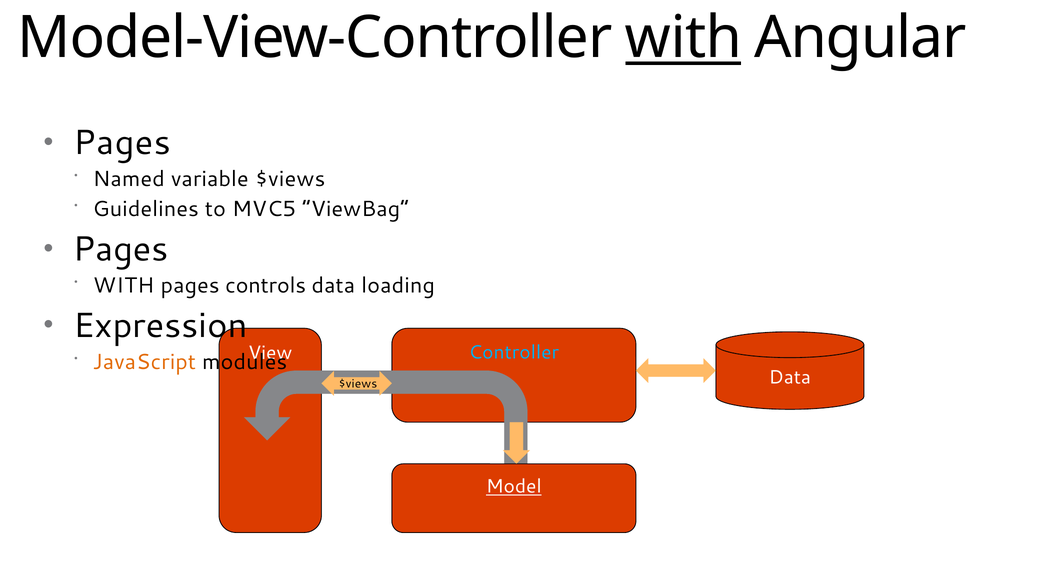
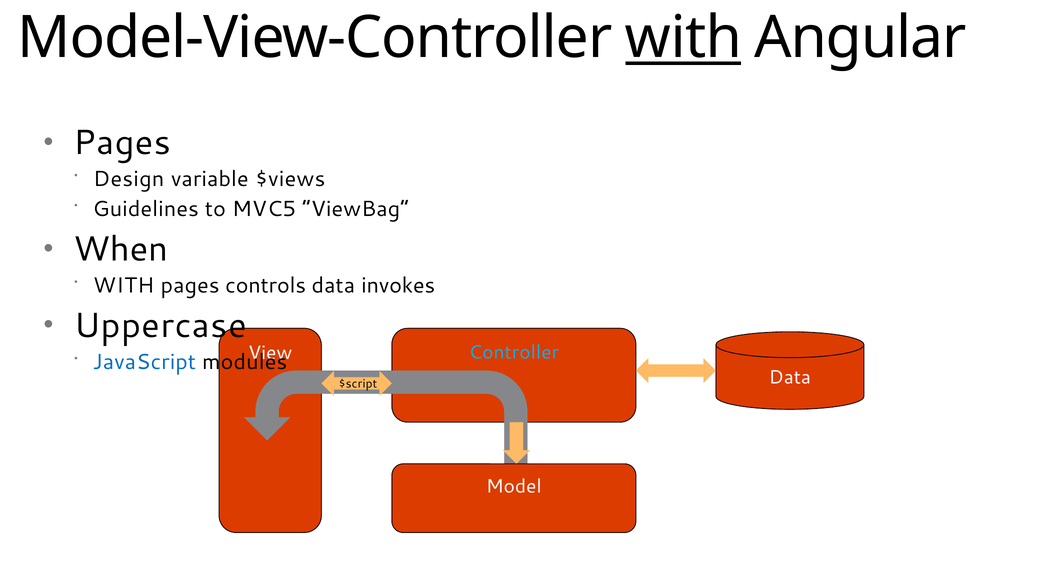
Named: Named -> Design
Pages at (121, 249): Pages -> When
loading: loading -> invokes
Expression: Expression -> Uppercase
JavaScript colour: orange -> blue
$views at (358, 384): $views -> $script
Model underline: present -> none
